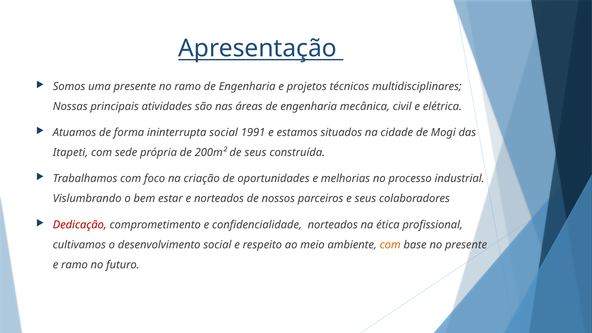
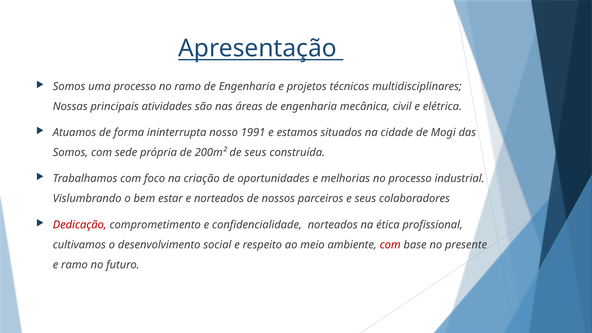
uma presente: presente -> processo
ininterrupta social: social -> nosso
Itapeti at (70, 152): Itapeti -> Somos
com at (390, 245) colour: orange -> red
